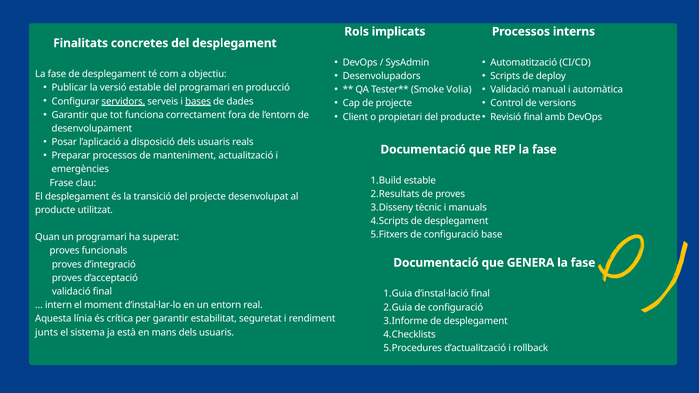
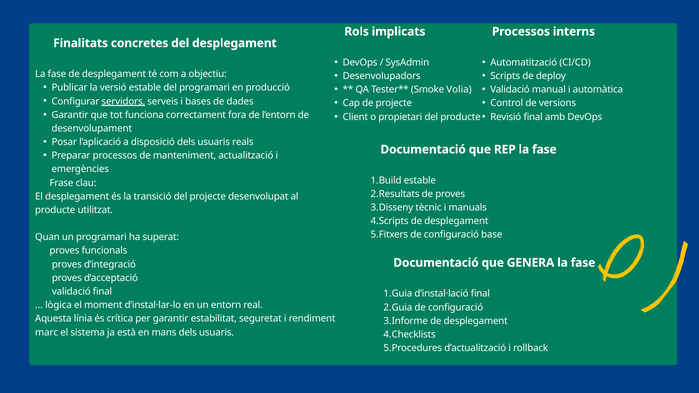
bases underline: present -> none
intern: intern -> lògica
junts: junts -> marc
